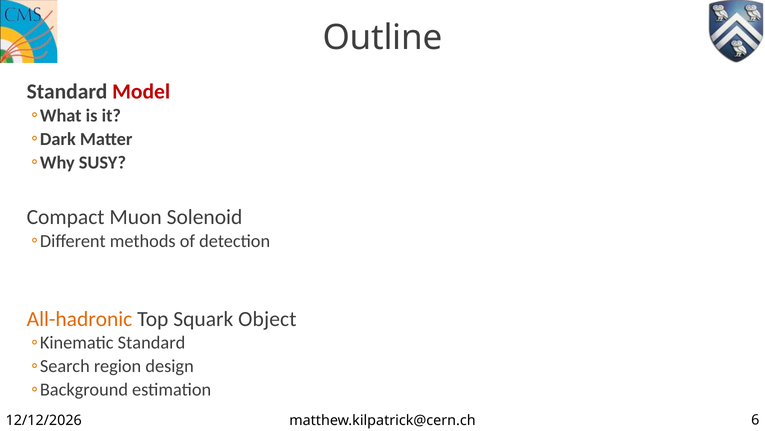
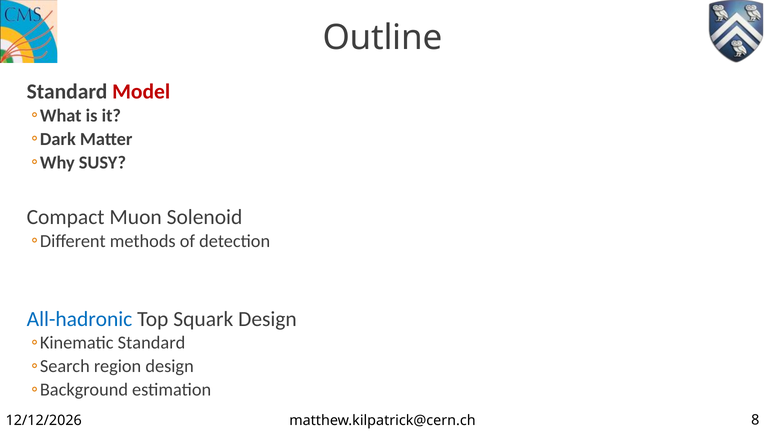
All-hadronic colour: orange -> blue
Squark Object: Object -> Design
6: 6 -> 8
